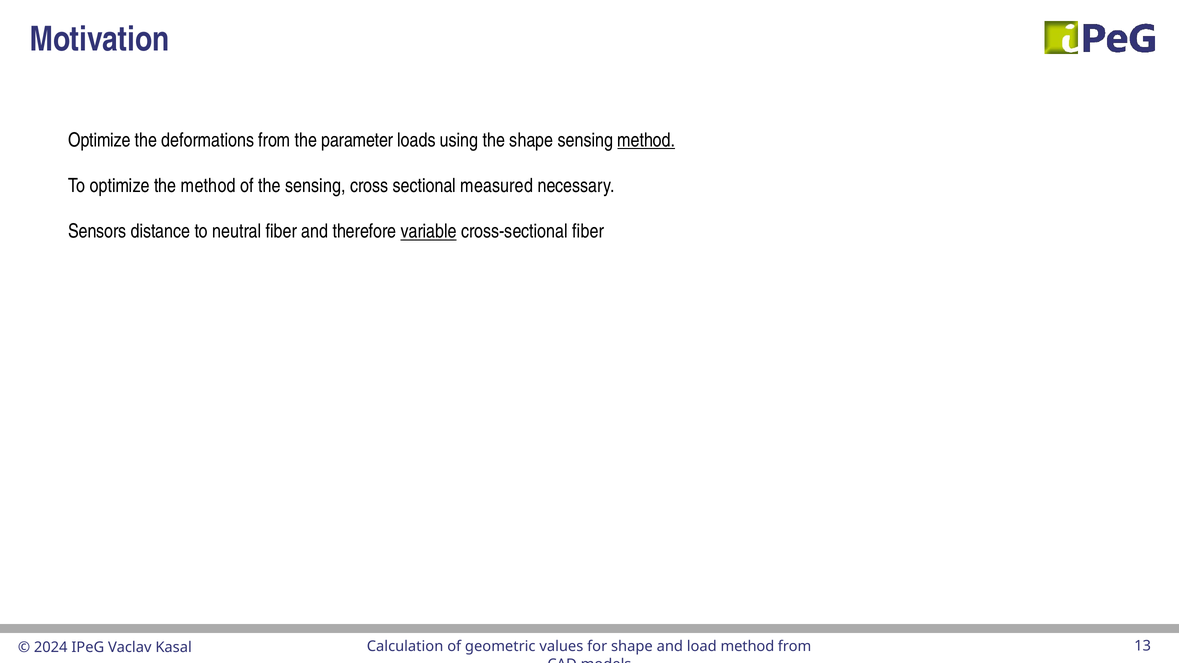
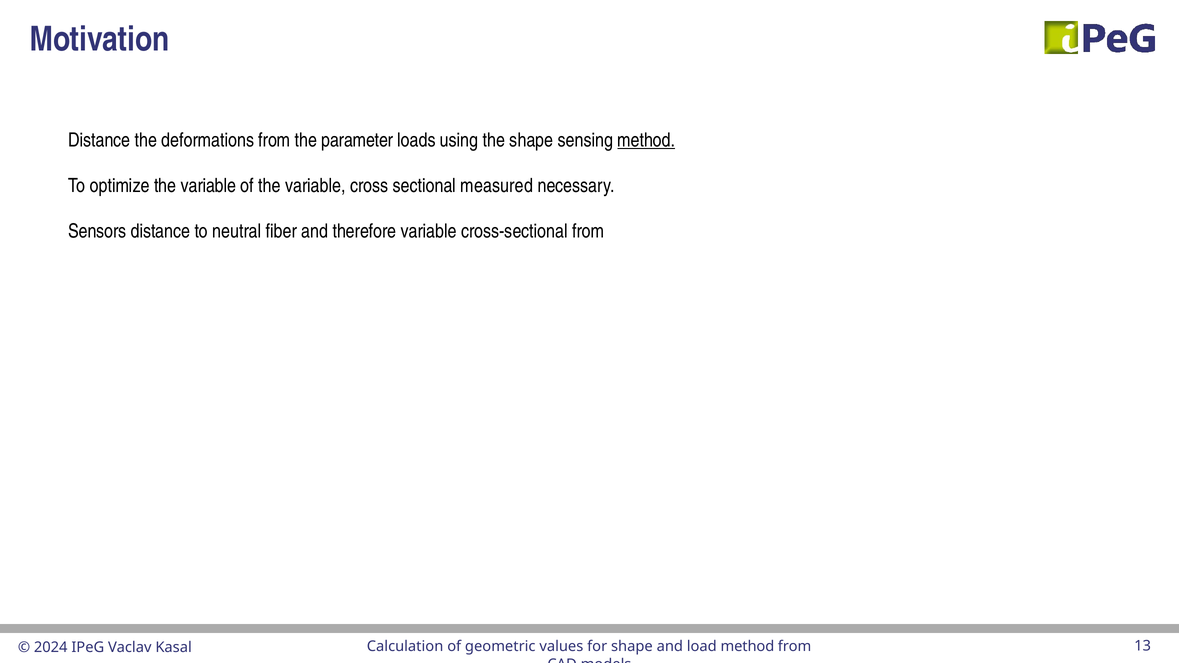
Optimize at (99, 140): Optimize -> Distance
optimize the method: method -> variable
of the sensing: sensing -> variable
variable at (429, 231) underline: present -> none
cross-sectional fiber: fiber -> from
